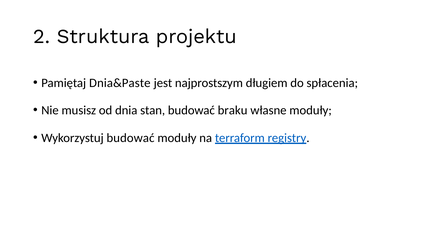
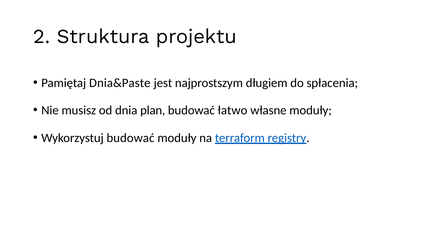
stan: stan -> plan
braku: braku -> łatwo
